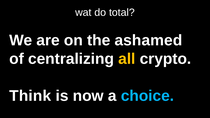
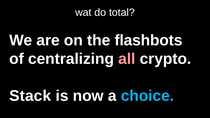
ashamed: ashamed -> flashbots
all colour: yellow -> pink
Think: Think -> Stack
